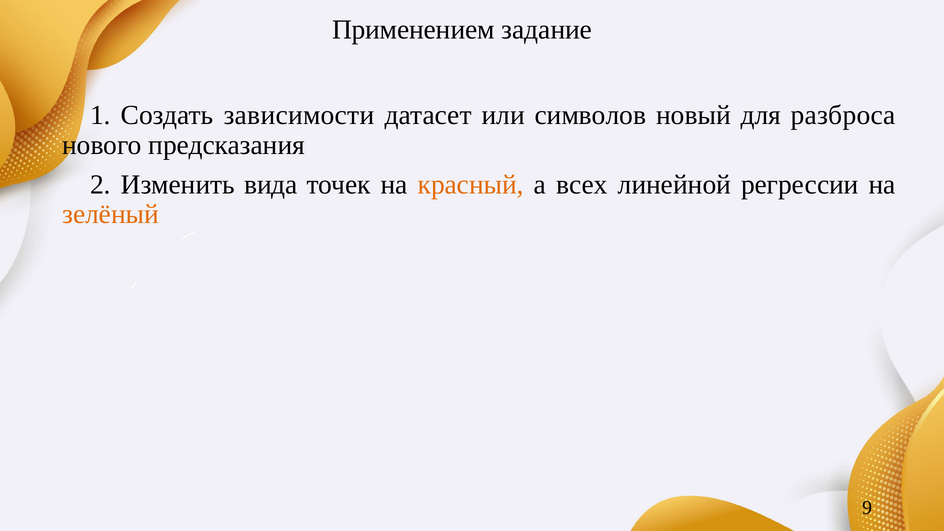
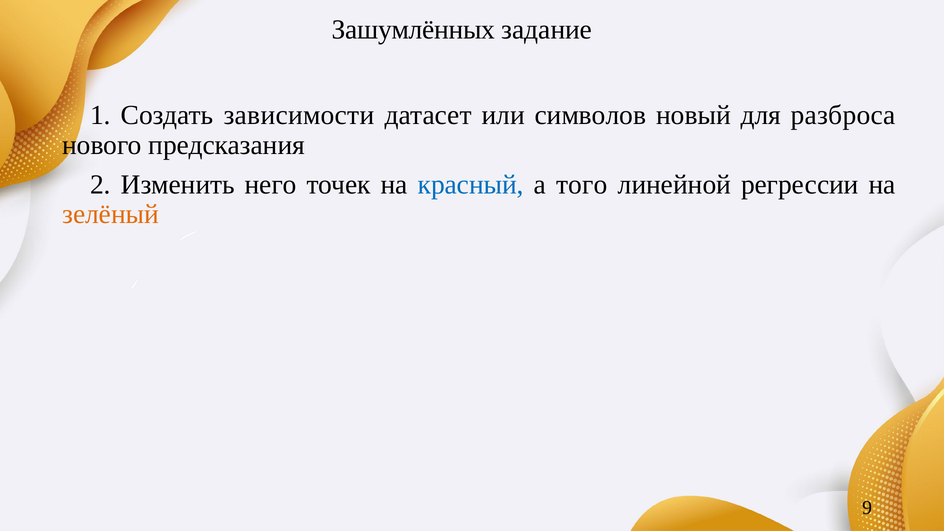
Применением: Применением -> Зашумлённых
вида: вида -> него
красный colour: orange -> blue
всех: всех -> того
